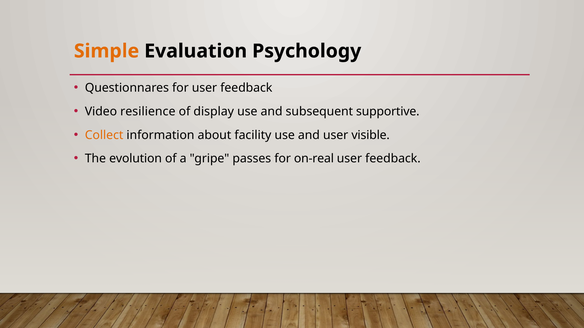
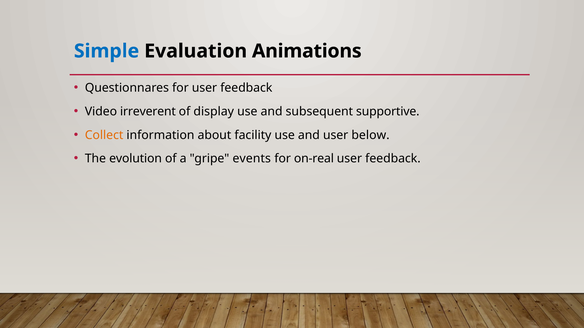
Simple colour: orange -> blue
Psychology: Psychology -> Animations
resilience: resilience -> irreverent
visible: visible -> below
passes: passes -> events
